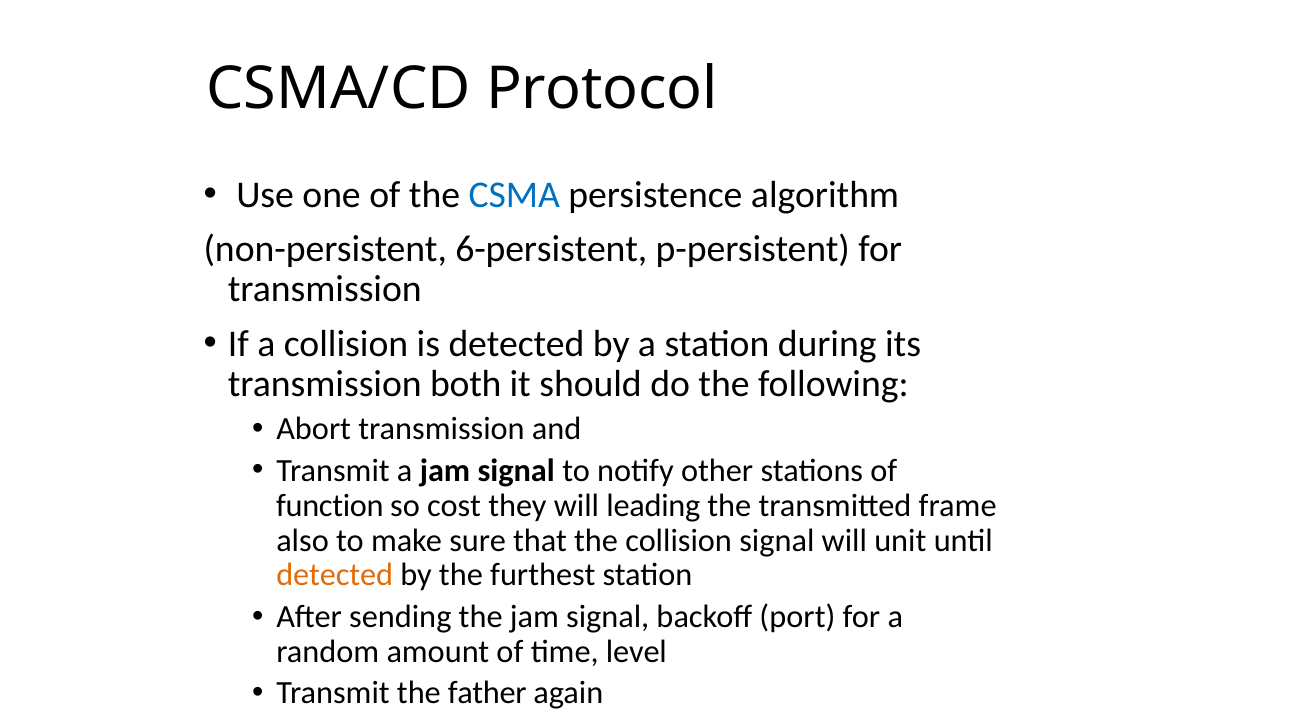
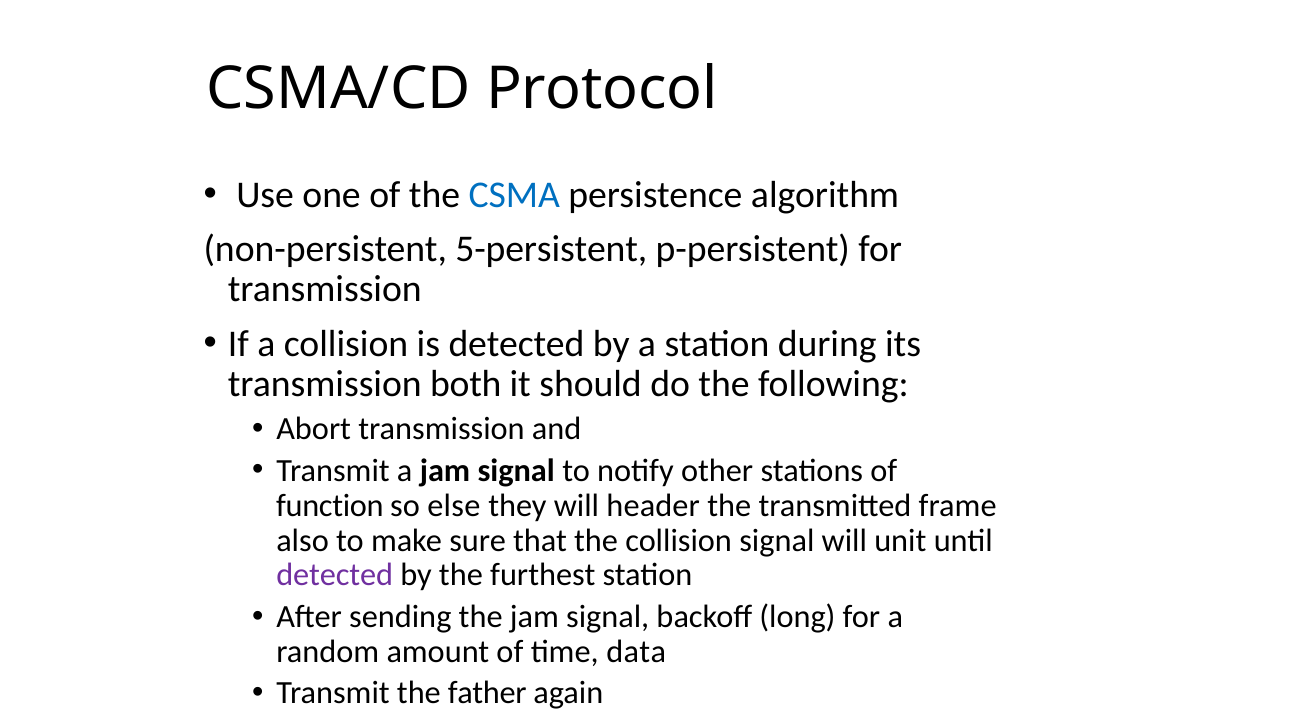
6-persistent: 6-persistent -> 5-persistent
cost: cost -> else
leading: leading -> header
detected at (335, 575) colour: orange -> purple
port: port -> long
level: level -> data
